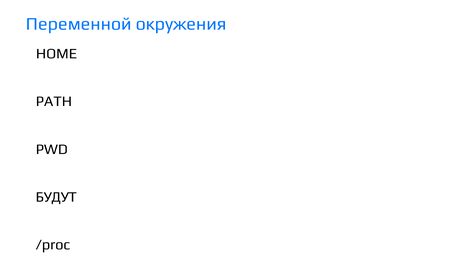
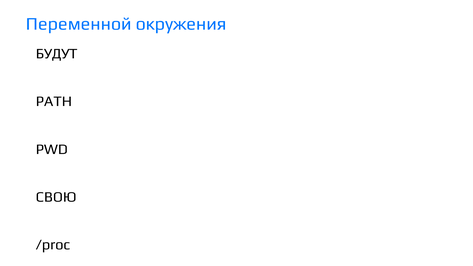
HOME: HOME -> БУДУТ
БУДУТ: БУДУТ -> СВОЮ
